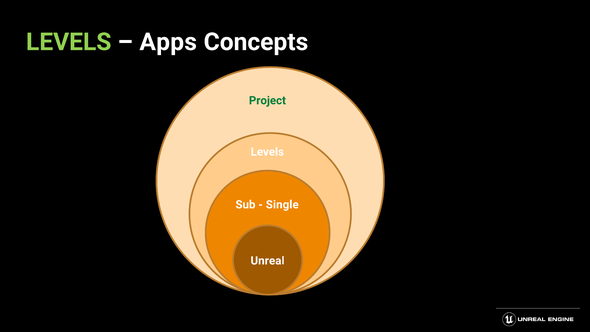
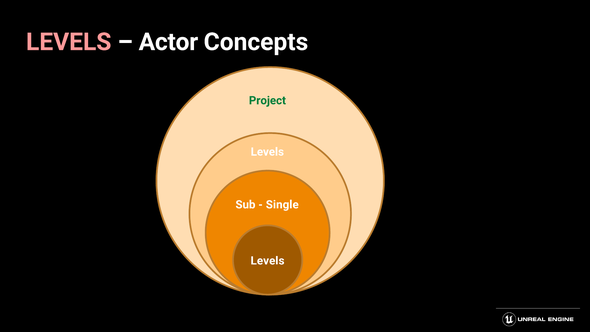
LEVELS at (69, 42) colour: light green -> pink
Apps: Apps -> Actor
Unreal at (268, 261): Unreal -> Levels
